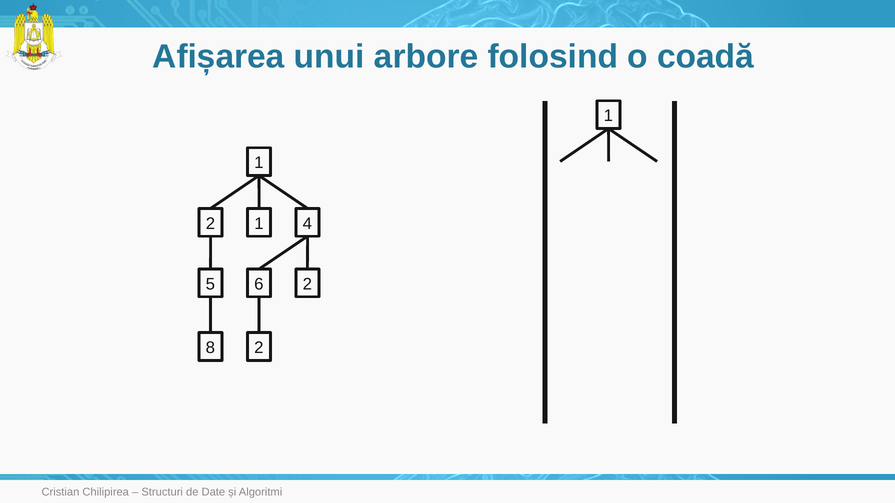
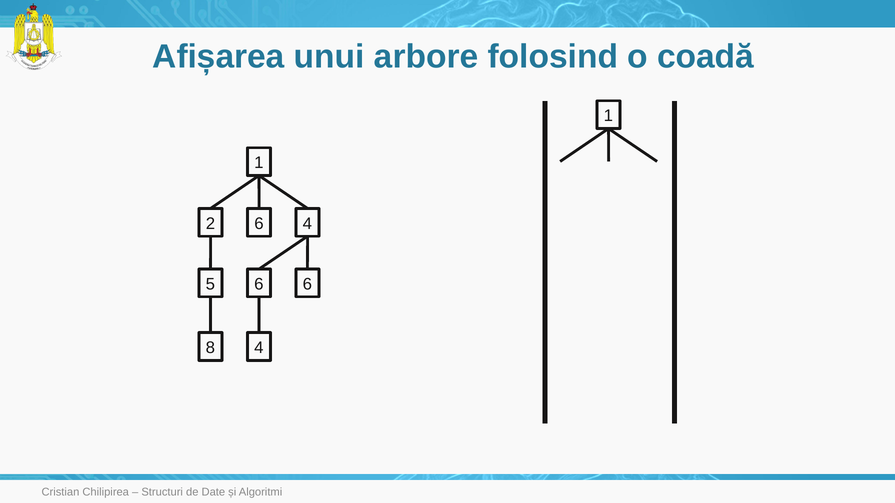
2 1: 1 -> 6
6 2: 2 -> 6
8 2: 2 -> 4
